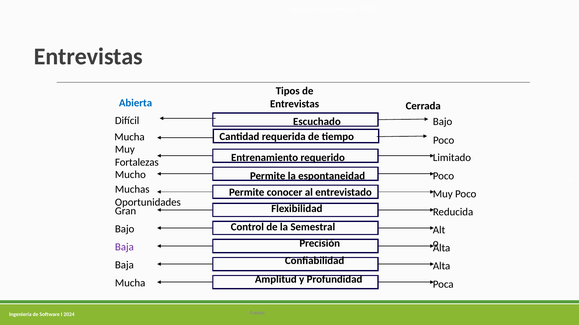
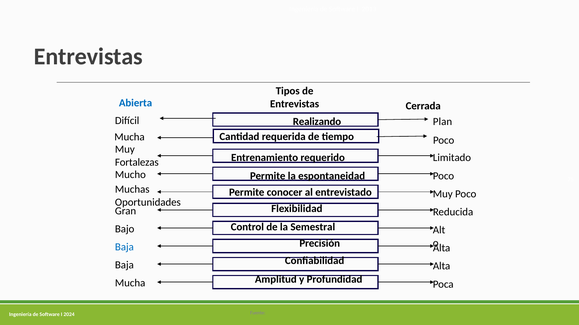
Escuchado: Escuchado -> Realizando
Bajo at (443, 121): Bajo -> Plan
Baja at (124, 246) colour: purple -> blue
